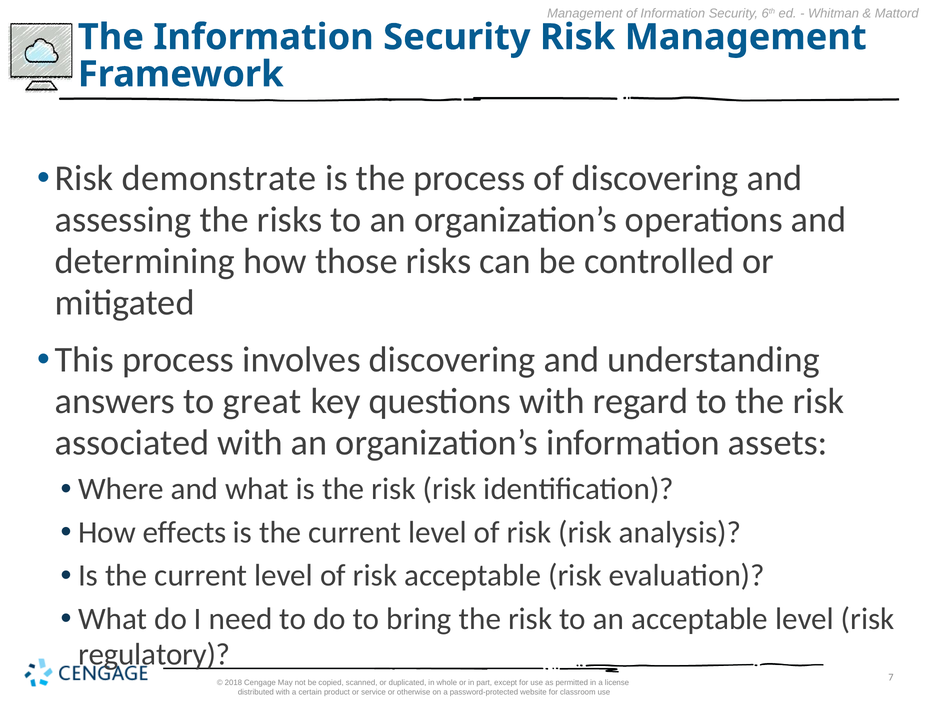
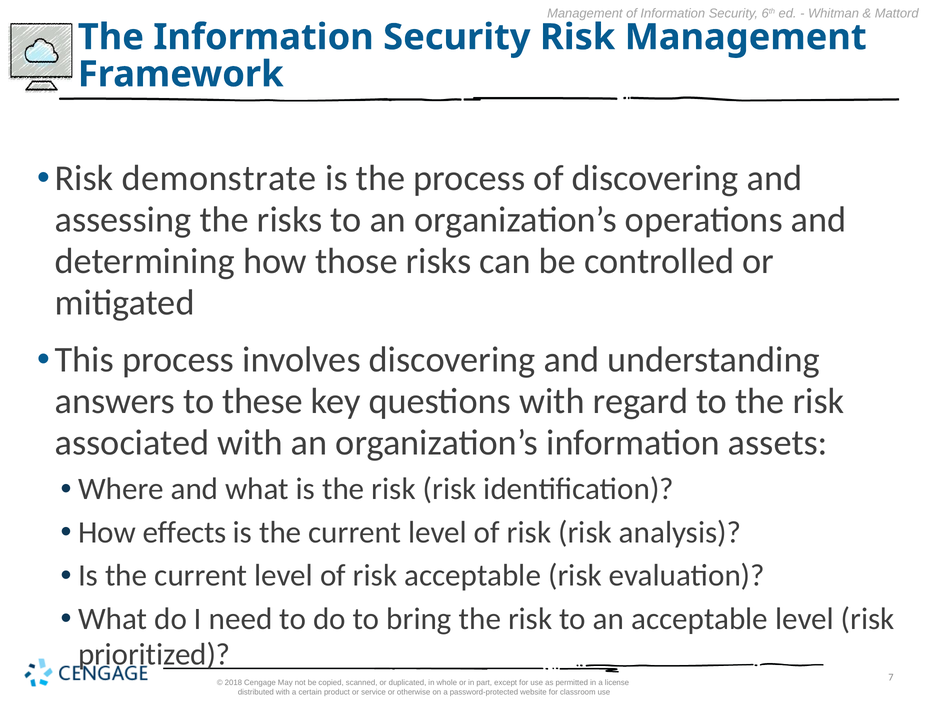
great: great -> these
regulatory: regulatory -> prioritized
